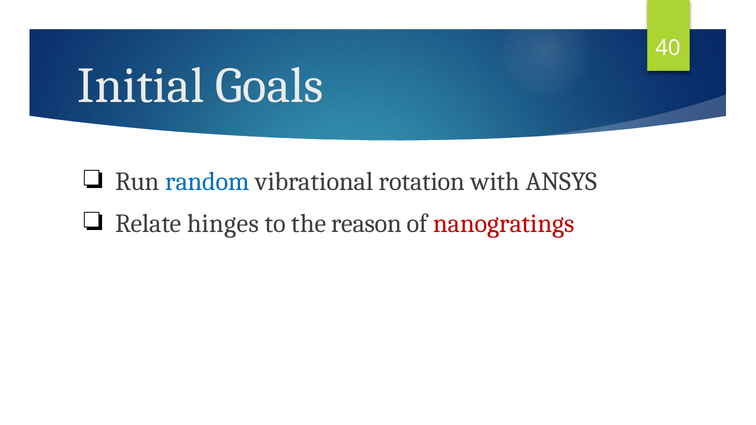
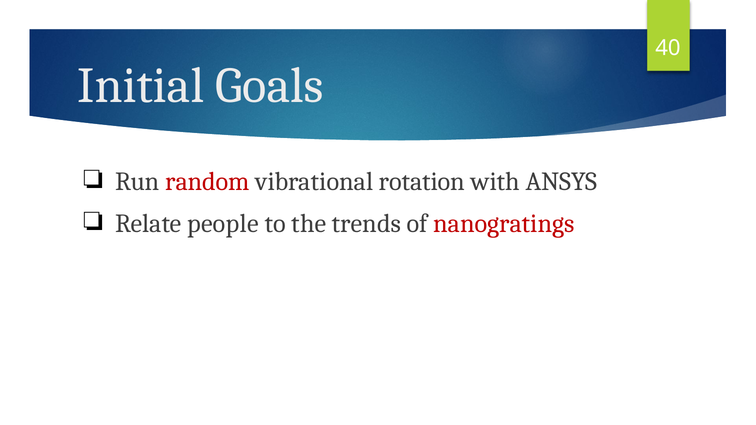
random colour: blue -> red
hinges: hinges -> people
reason: reason -> trends
